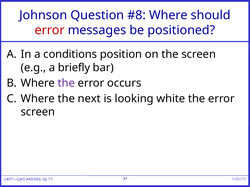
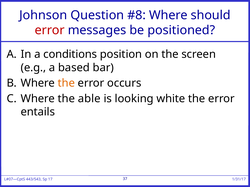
briefly: briefly -> based
the at (66, 83) colour: purple -> orange
next: next -> able
screen at (38, 112): screen -> entails
